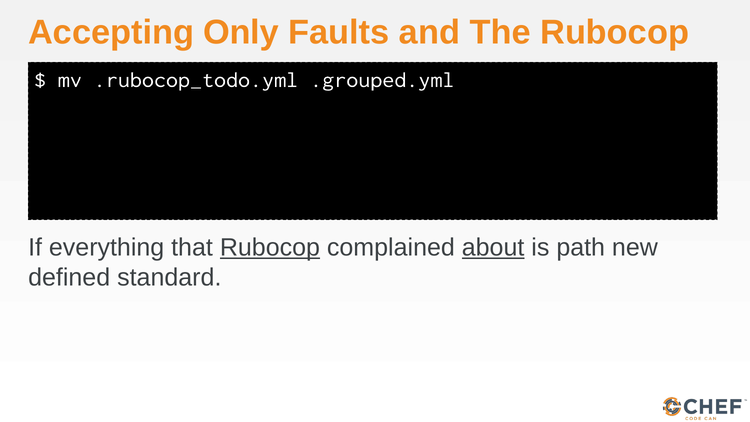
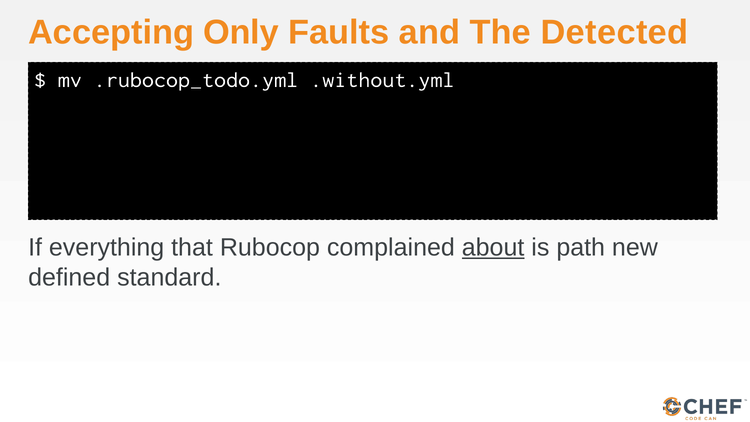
The Rubocop: Rubocop -> Detected
.grouped.yml: .grouped.yml -> .without.yml
Rubocop at (270, 247) underline: present -> none
